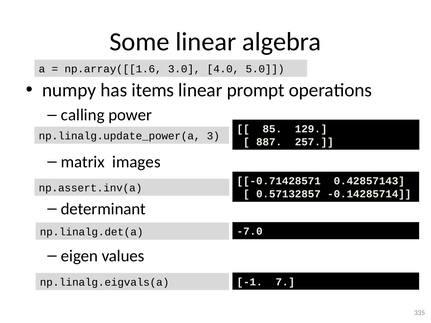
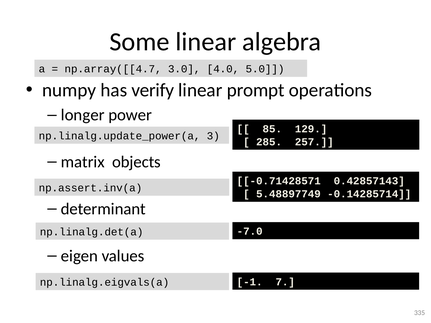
np.array([[1.6: np.array([[1.6 -> np.array([[4.7
items: items -> verify
calling: calling -> longer
887: 887 -> 285
images: images -> objects
0.57132857: 0.57132857 -> 5.48897749
